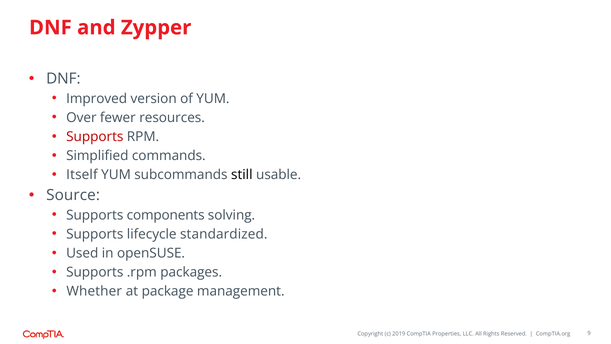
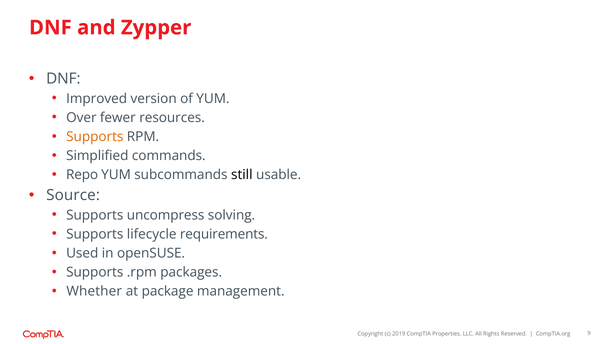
Supports at (95, 137) colour: red -> orange
Itself: Itself -> Repo
components: components -> uncompress
standardized: standardized -> requirements
